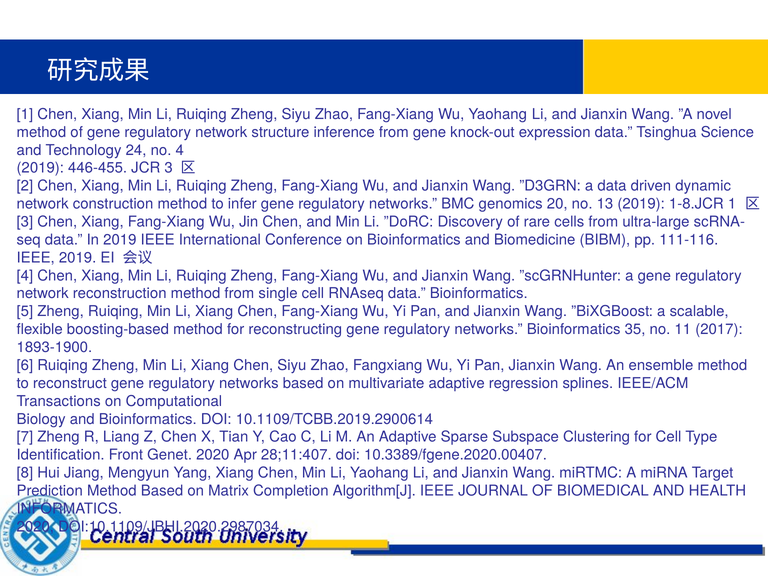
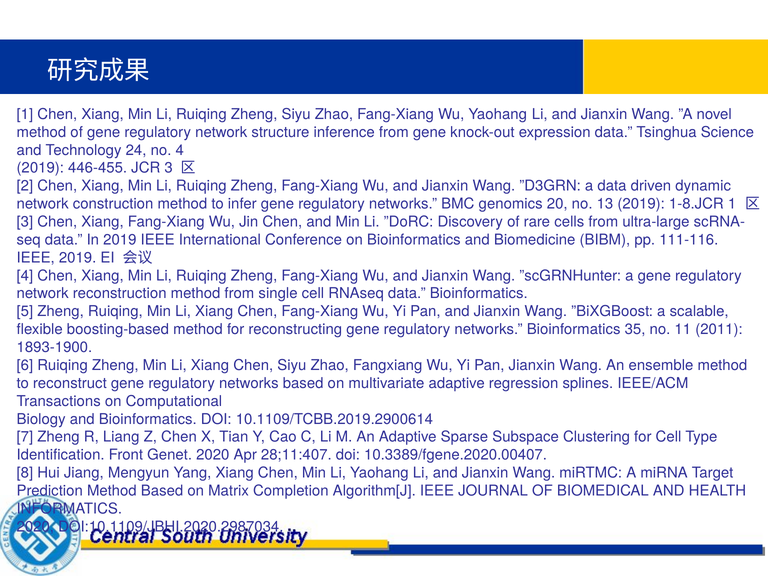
2017: 2017 -> 2011
